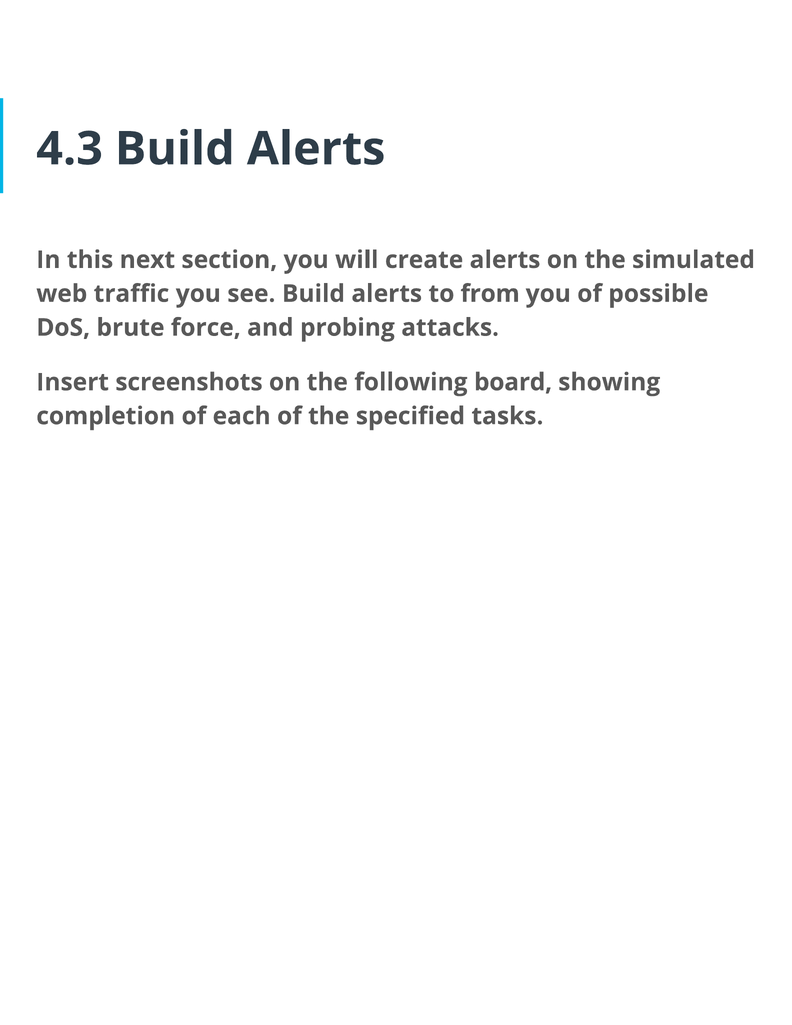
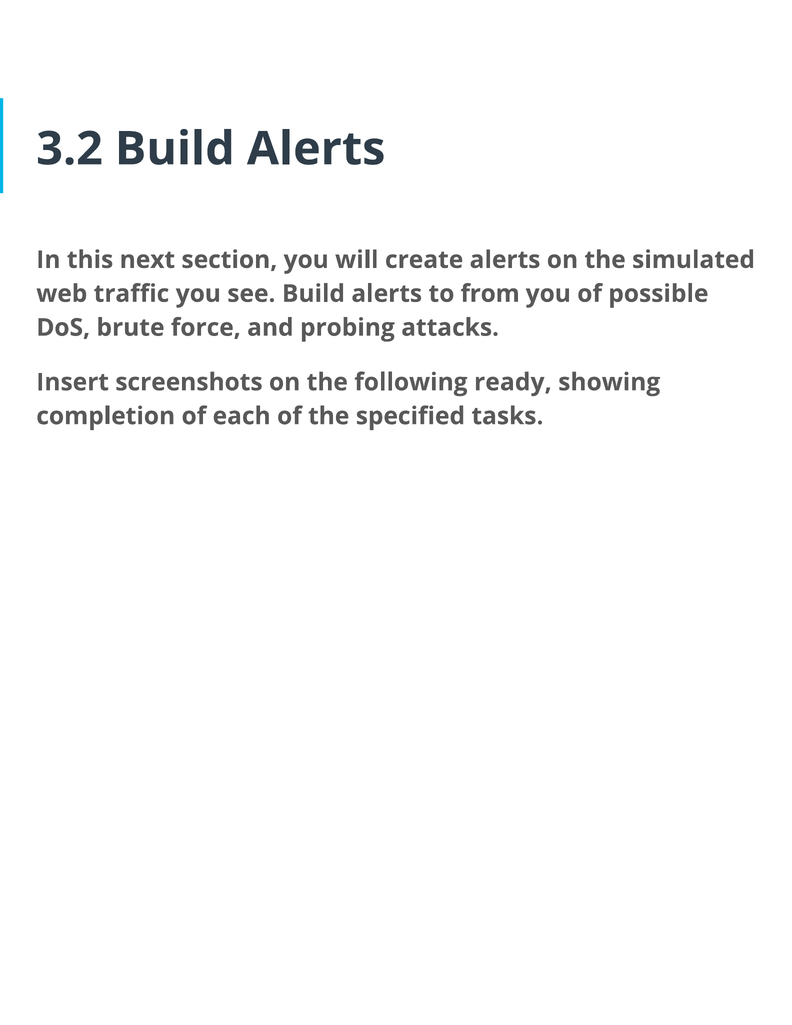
4.3: 4.3 -> 3.2
board: board -> ready
